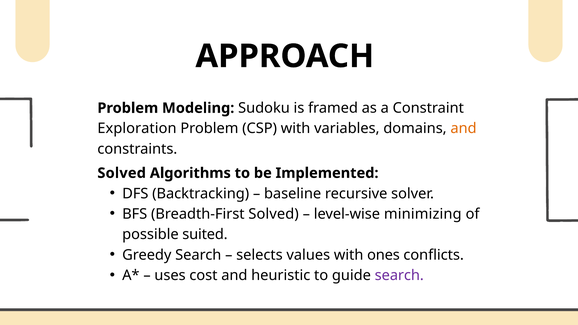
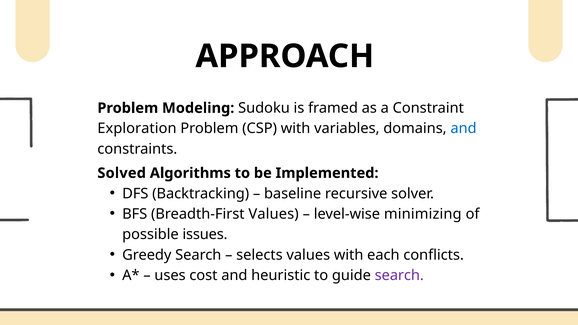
and at (464, 129) colour: orange -> blue
Breadth-First Solved: Solved -> Values
suited: suited -> issues
ones: ones -> each
